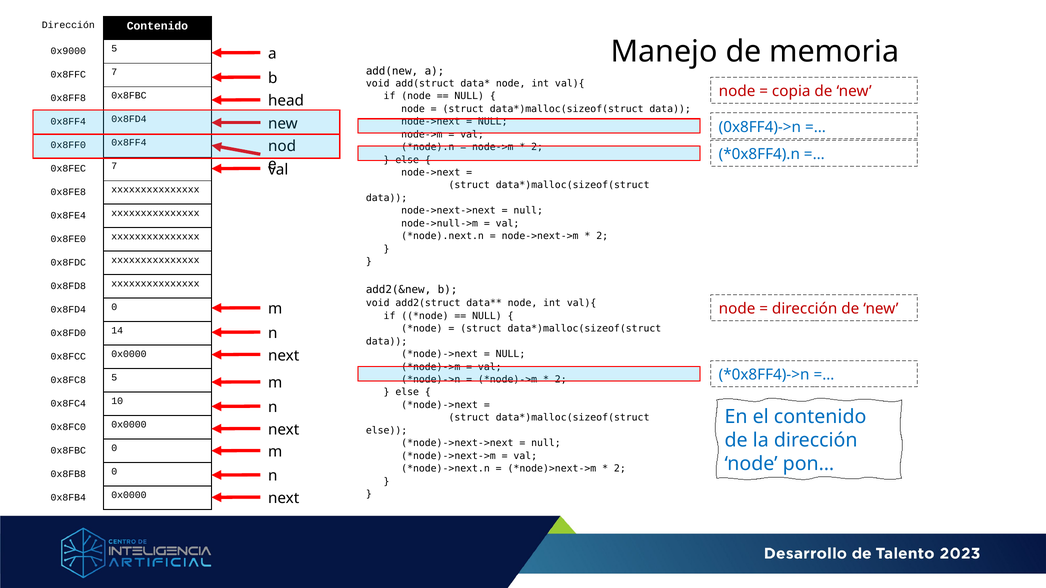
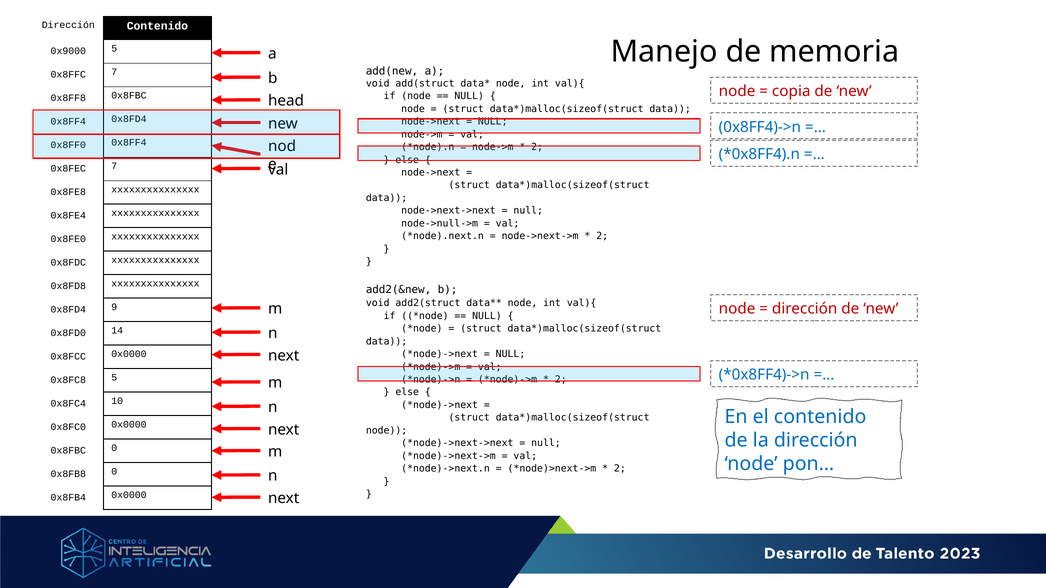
0x8FD4 0: 0 -> 9
else at (387, 431): else -> node
